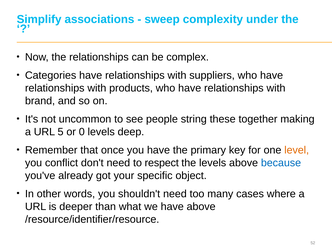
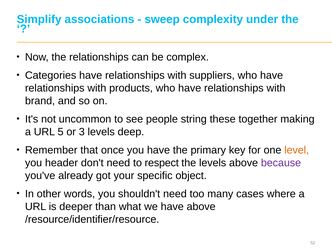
0: 0 -> 3
conflict: conflict -> header
because colour: blue -> purple
